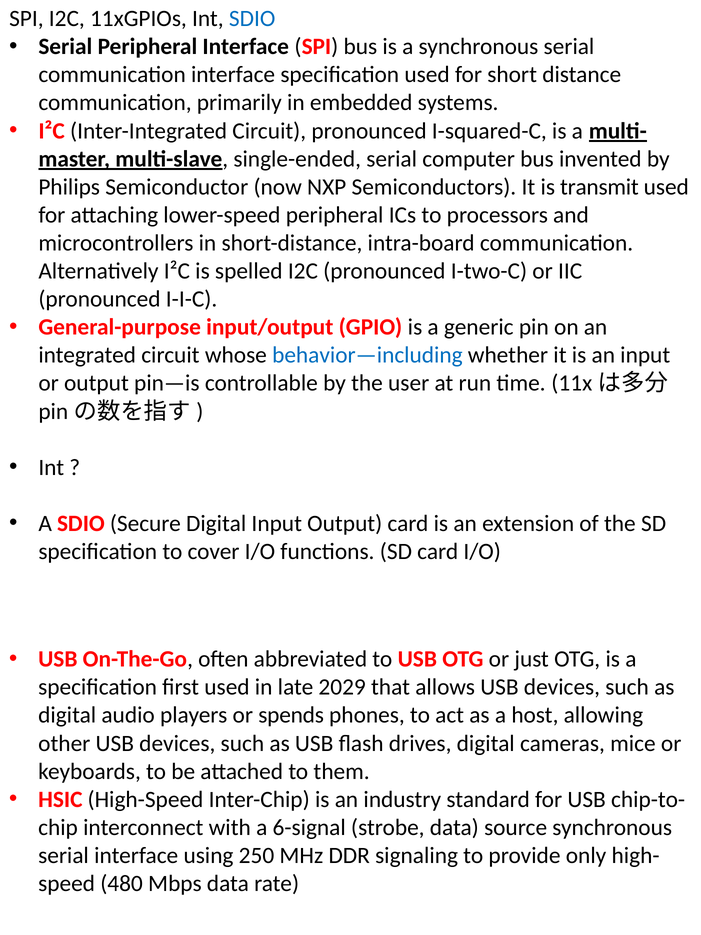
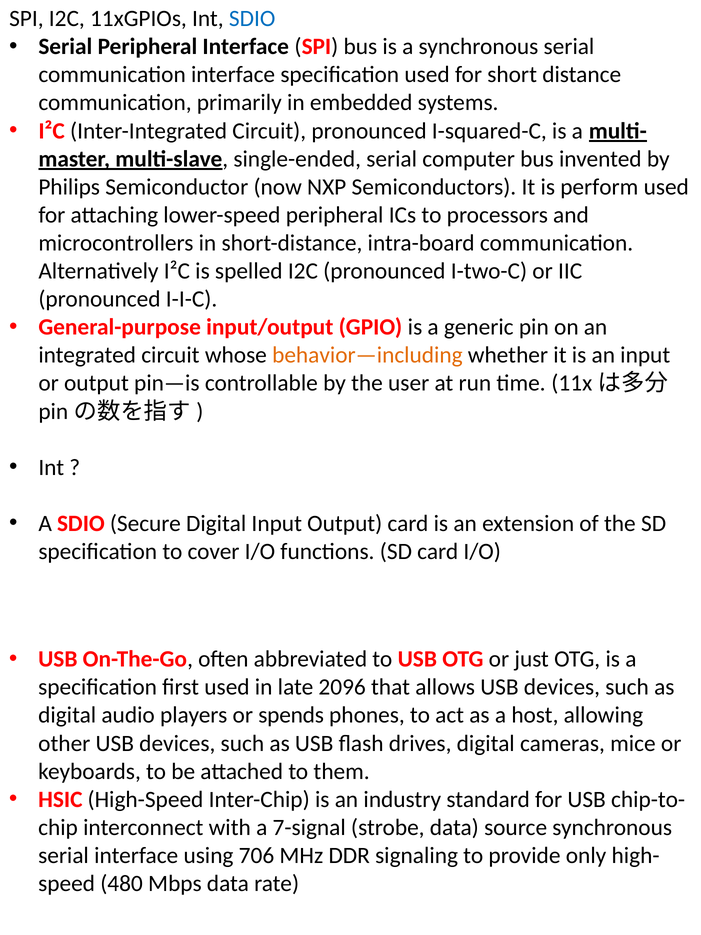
transmit: transmit -> perform
behavior—including colour: blue -> orange
2029: 2029 -> 2096
6-signal: 6-signal -> 7-signal
250: 250 -> 706
